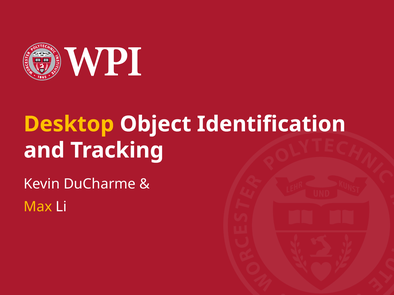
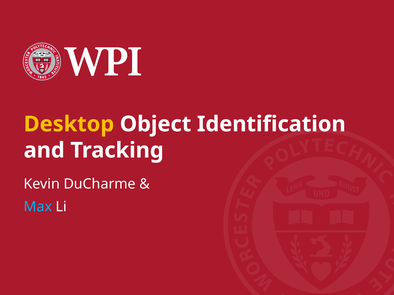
Max colour: yellow -> light blue
